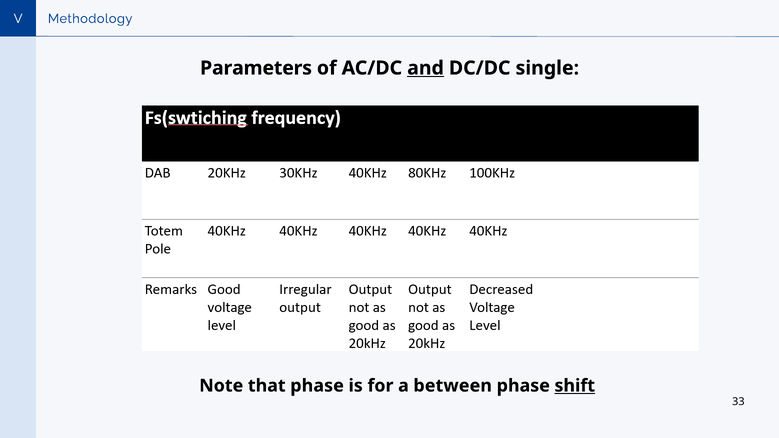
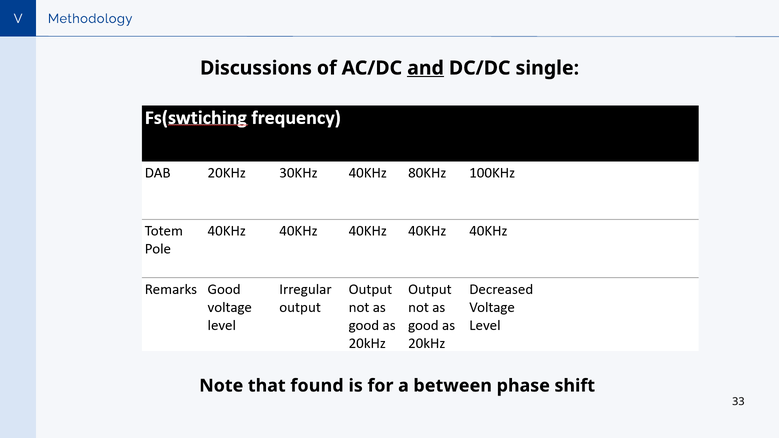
Parameters: Parameters -> Discussions
that phase: phase -> found
shift underline: present -> none
